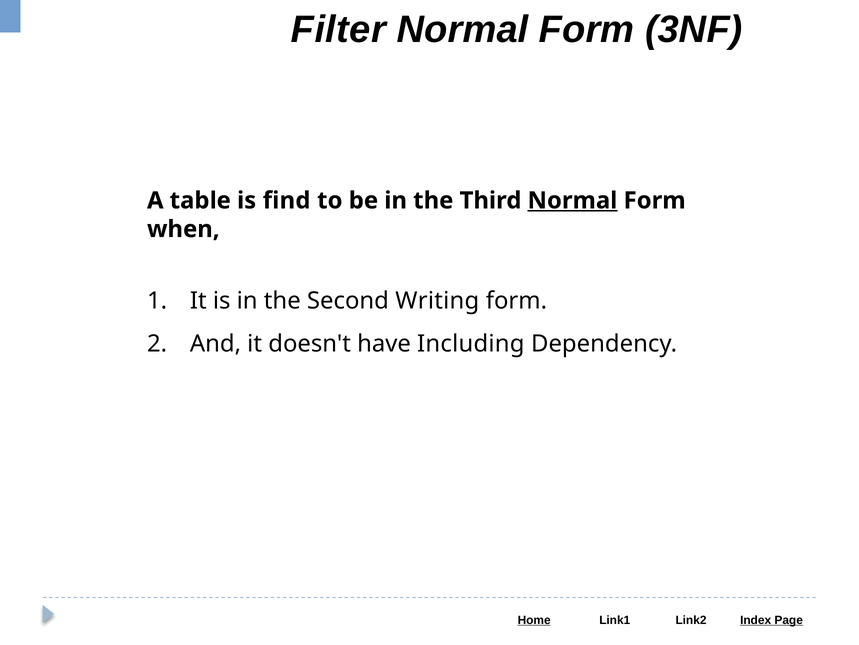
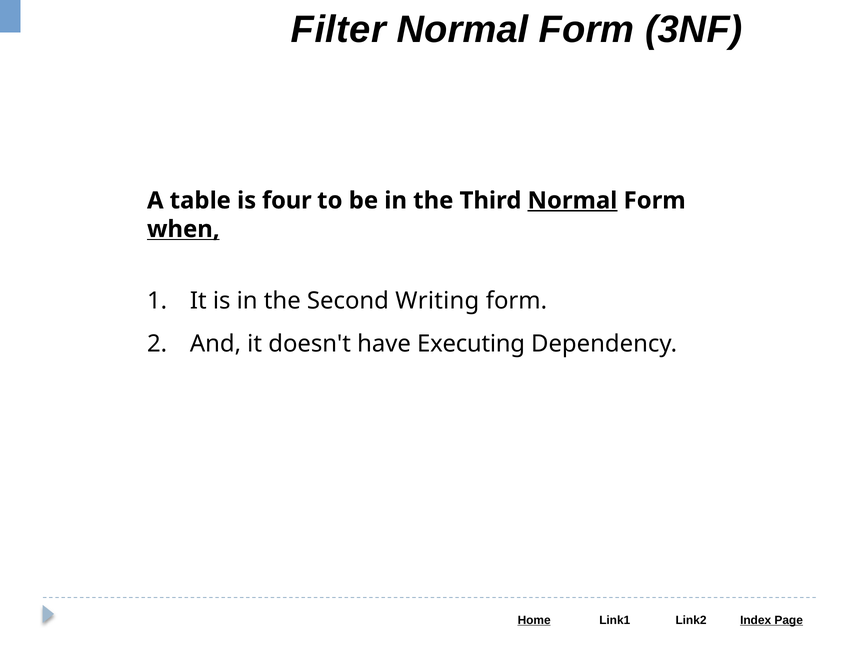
find: find -> four
when underline: none -> present
Including: Including -> Executing
